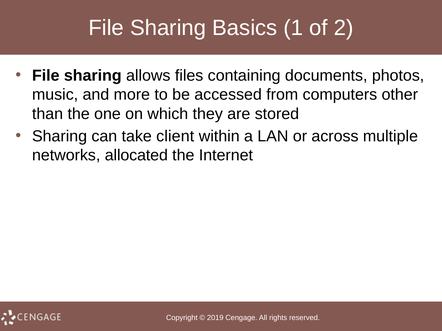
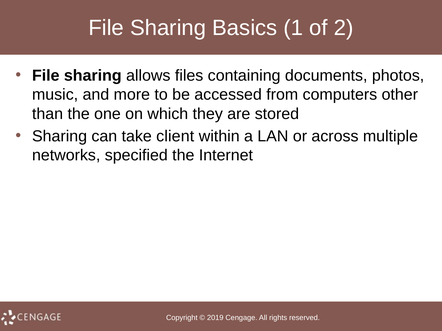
allocated: allocated -> specified
